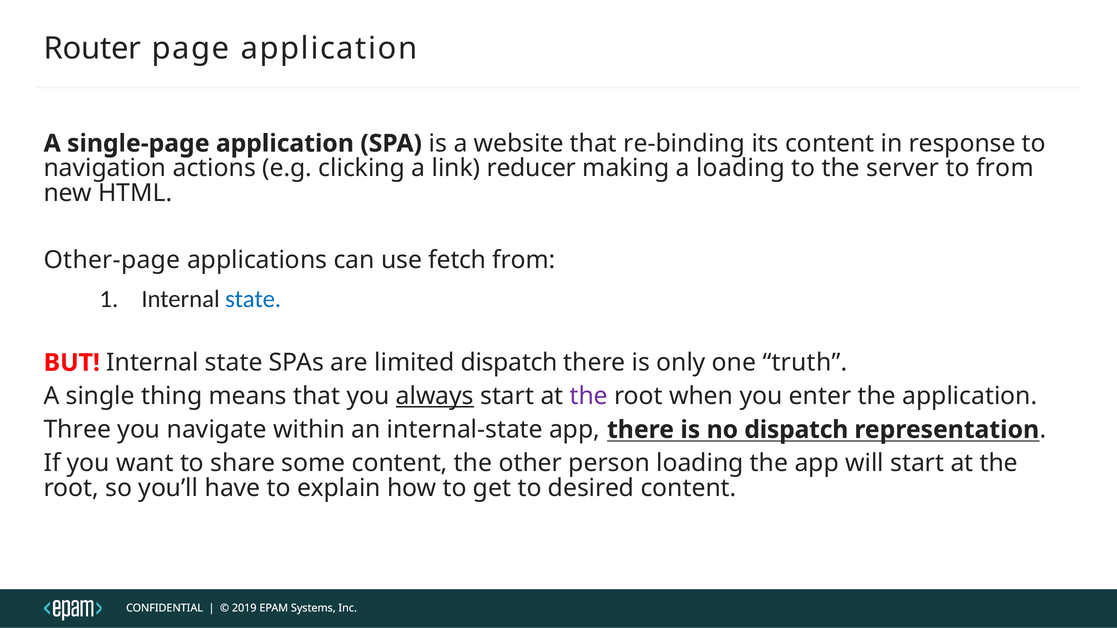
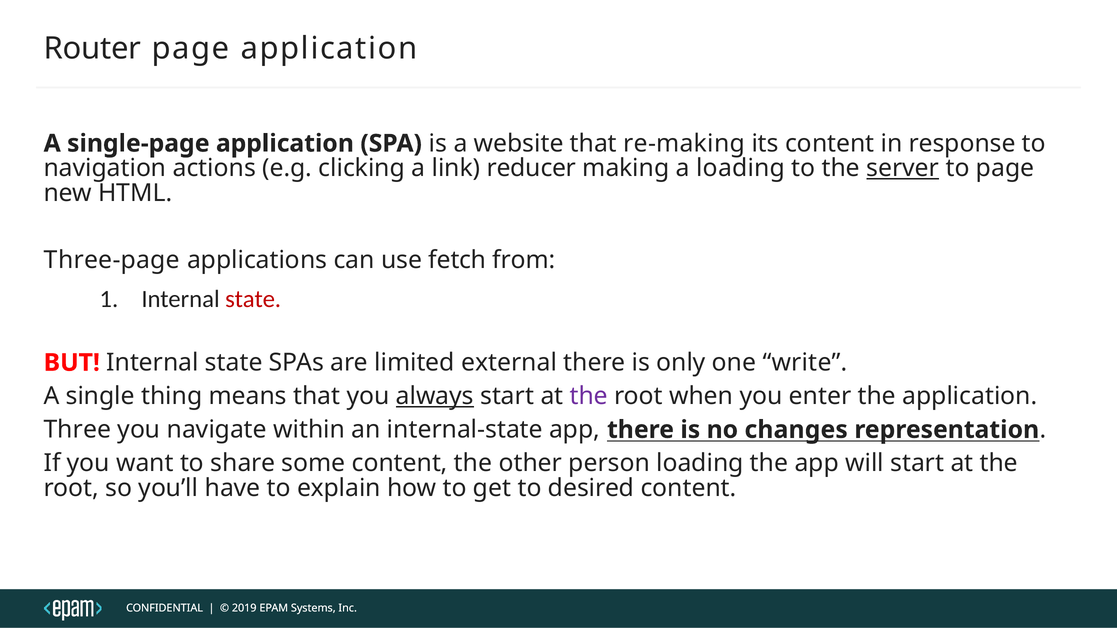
re-binding: re-binding -> re-making
server underline: none -> present
to from: from -> page
Other-page: Other-page -> Three-page
state at (253, 299) colour: blue -> red
limited dispatch: dispatch -> external
truth: truth -> write
no dispatch: dispatch -> changes
